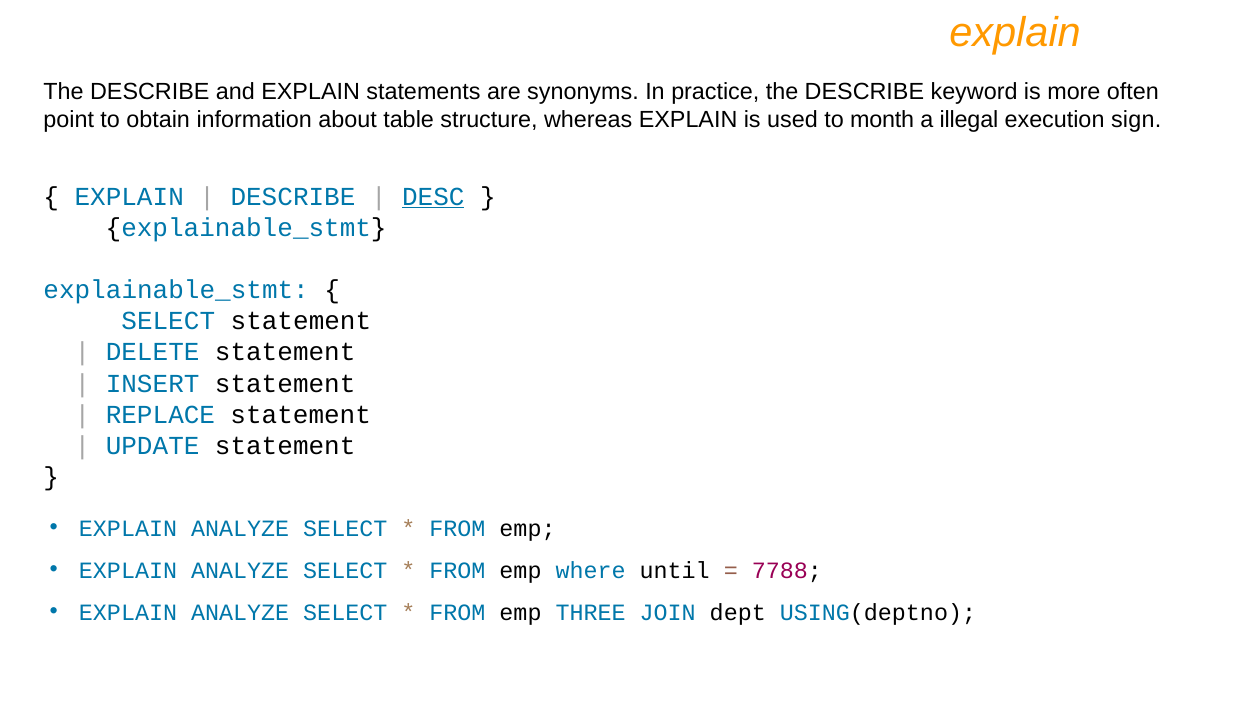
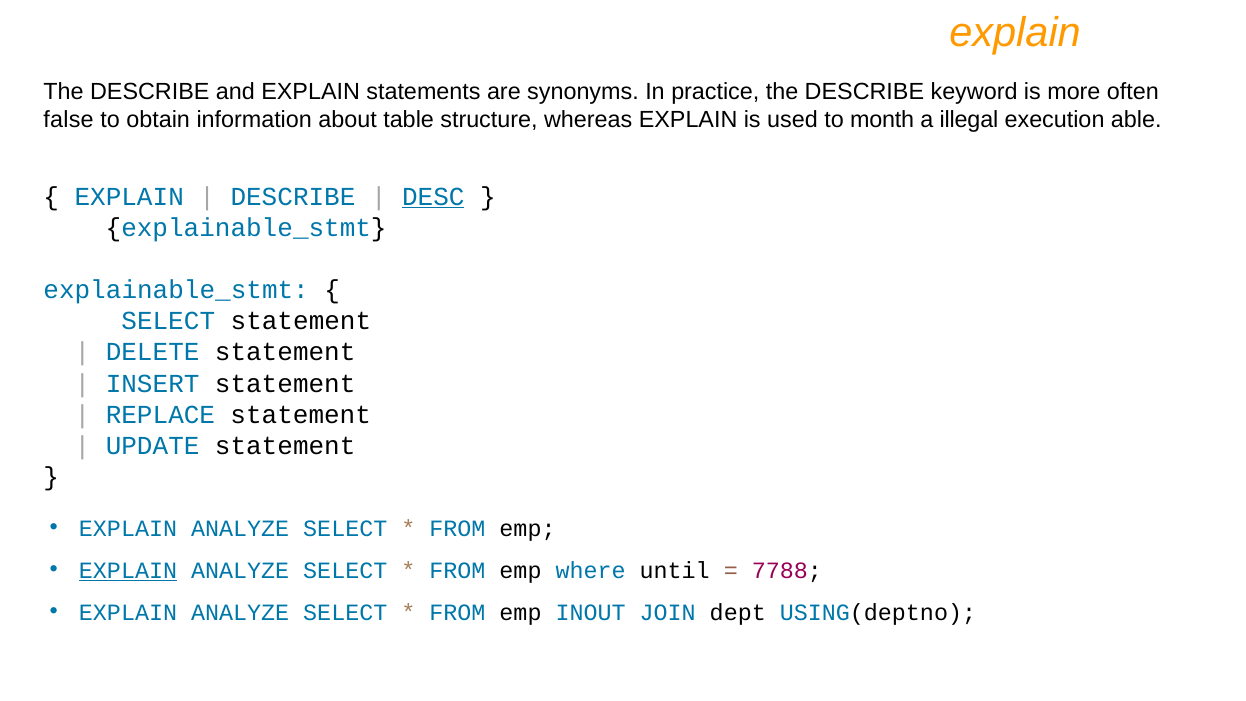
point: point -> false
sign: sign -> able
EXPLAIN at (128, 570) underline: none -> present
THREE: THREE -> INOUT
